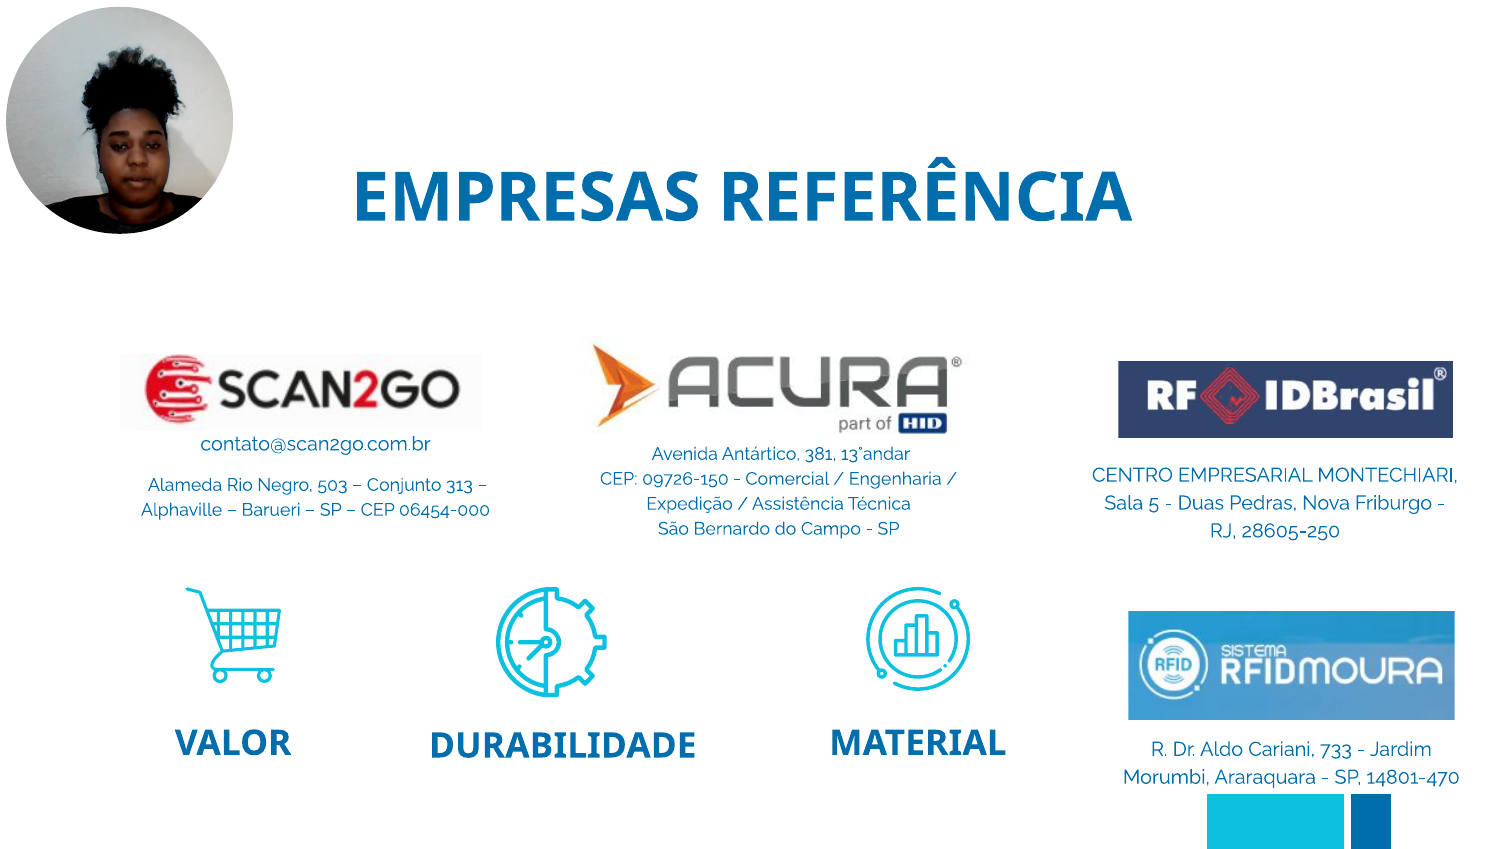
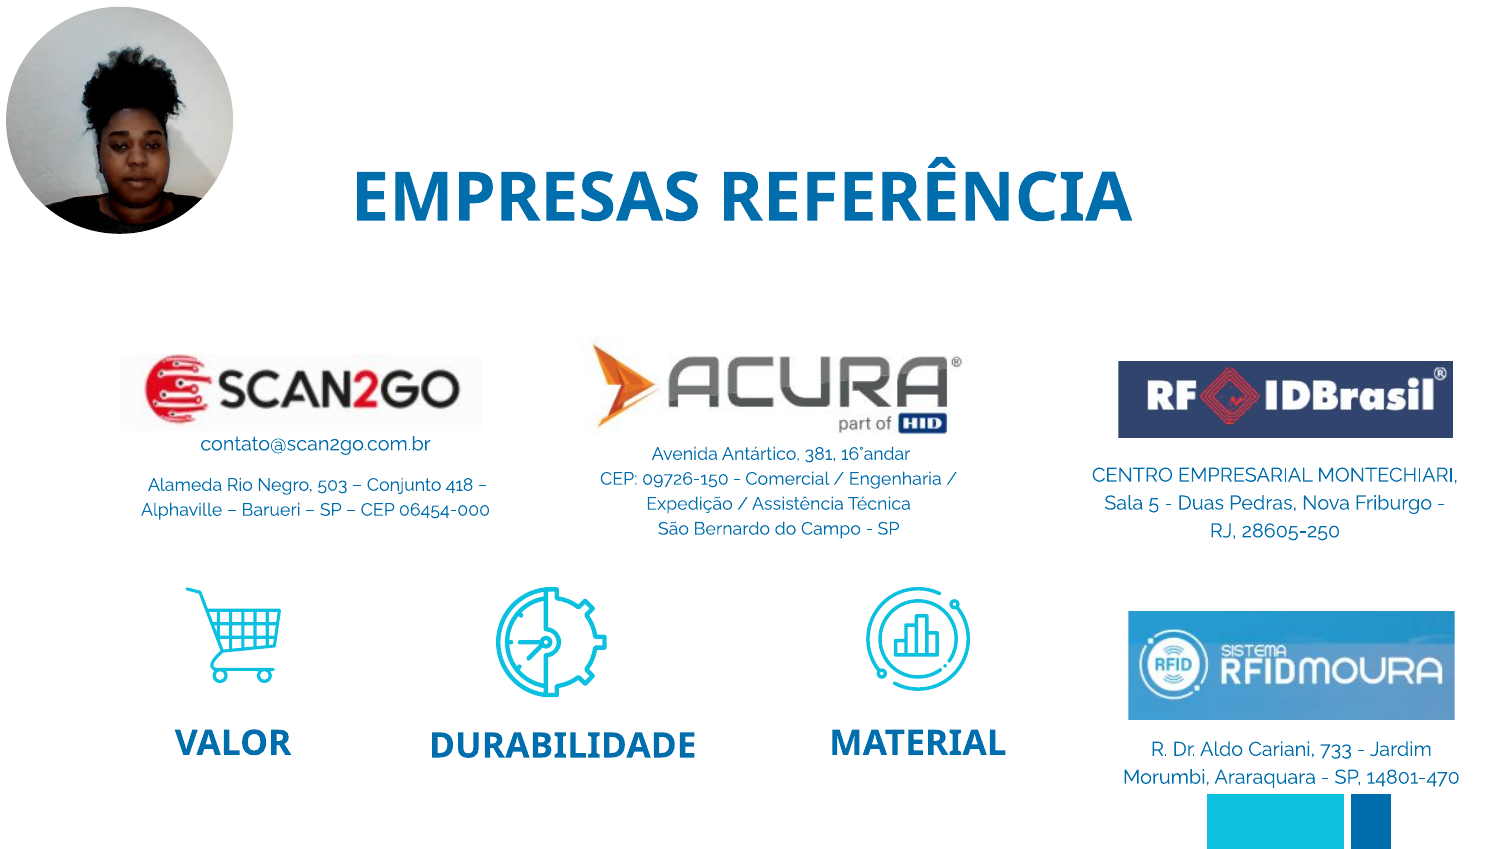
13°andar: 13°andar -> 16°andar
313: 313 -> 418
